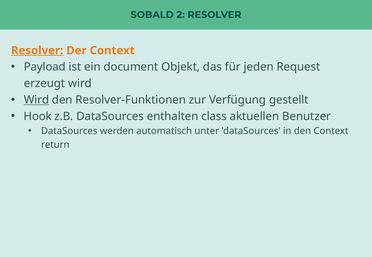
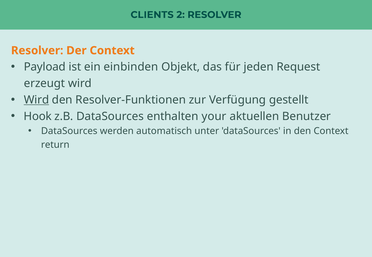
SOBALD: SOBALD -> CLIENTS
Resolver at (37, 51) underline: present -> none
document: document -> einbinden
class: class -> your
